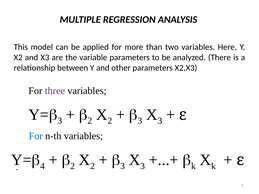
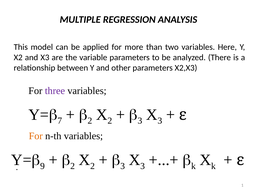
3 at (60, 121): 3 -> 7
For at (36, 136) colour: blue -> orange
4: 4 -> 9
